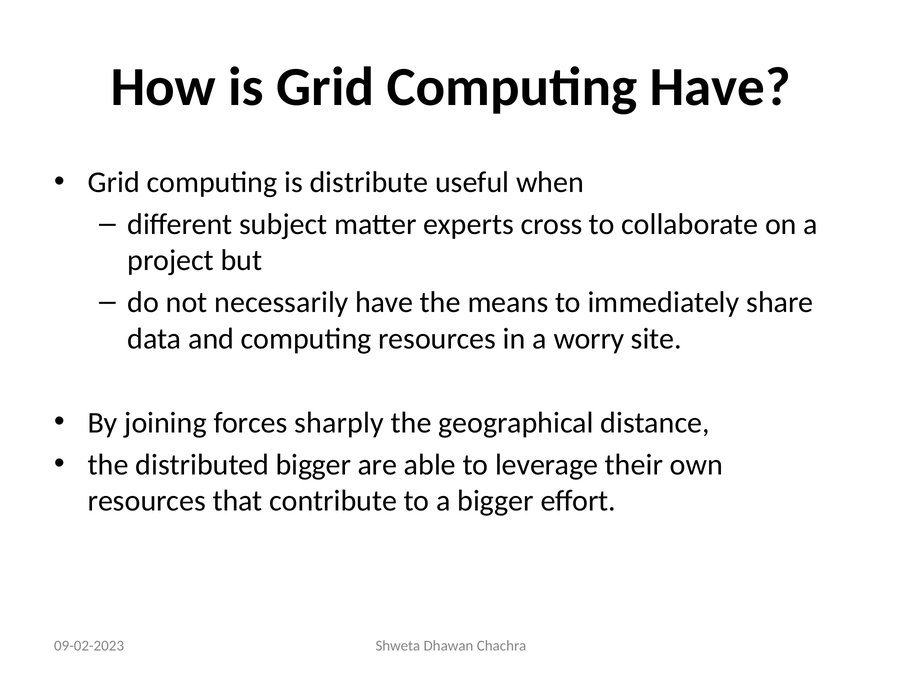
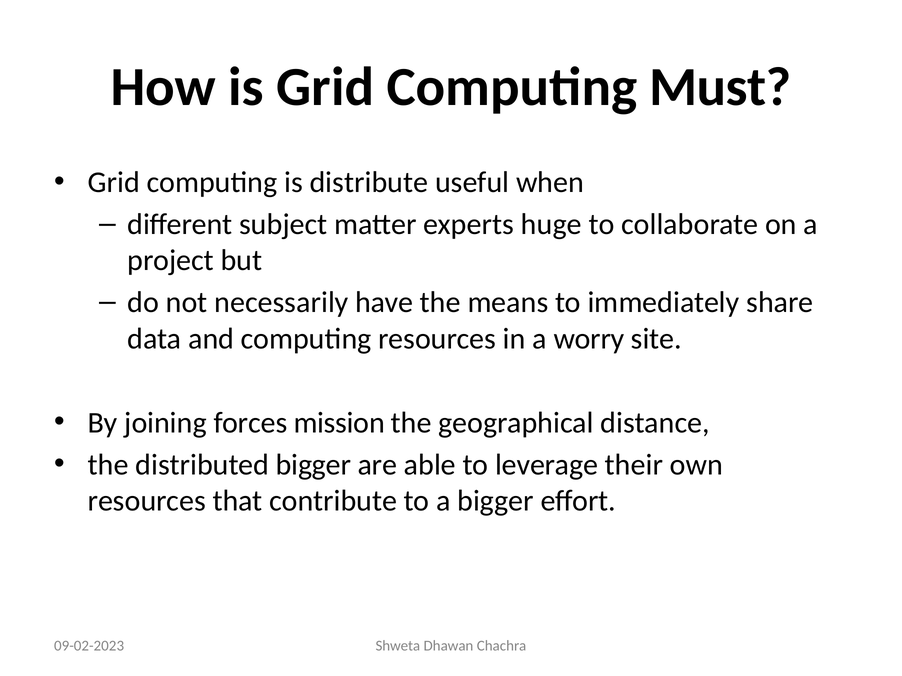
Computing Have: Have -> Must
cross: cross -> huge
sharply: sharply -> mission
